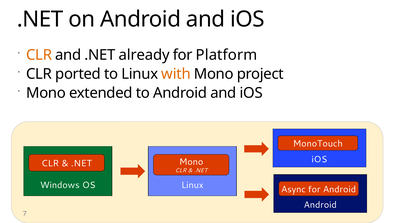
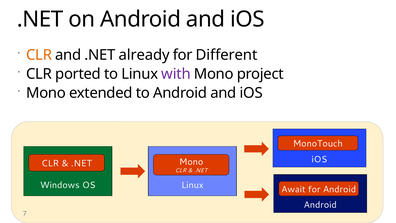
Platform: Platform -> Different
with colour: orange -> purple
Async: Async -> Await
